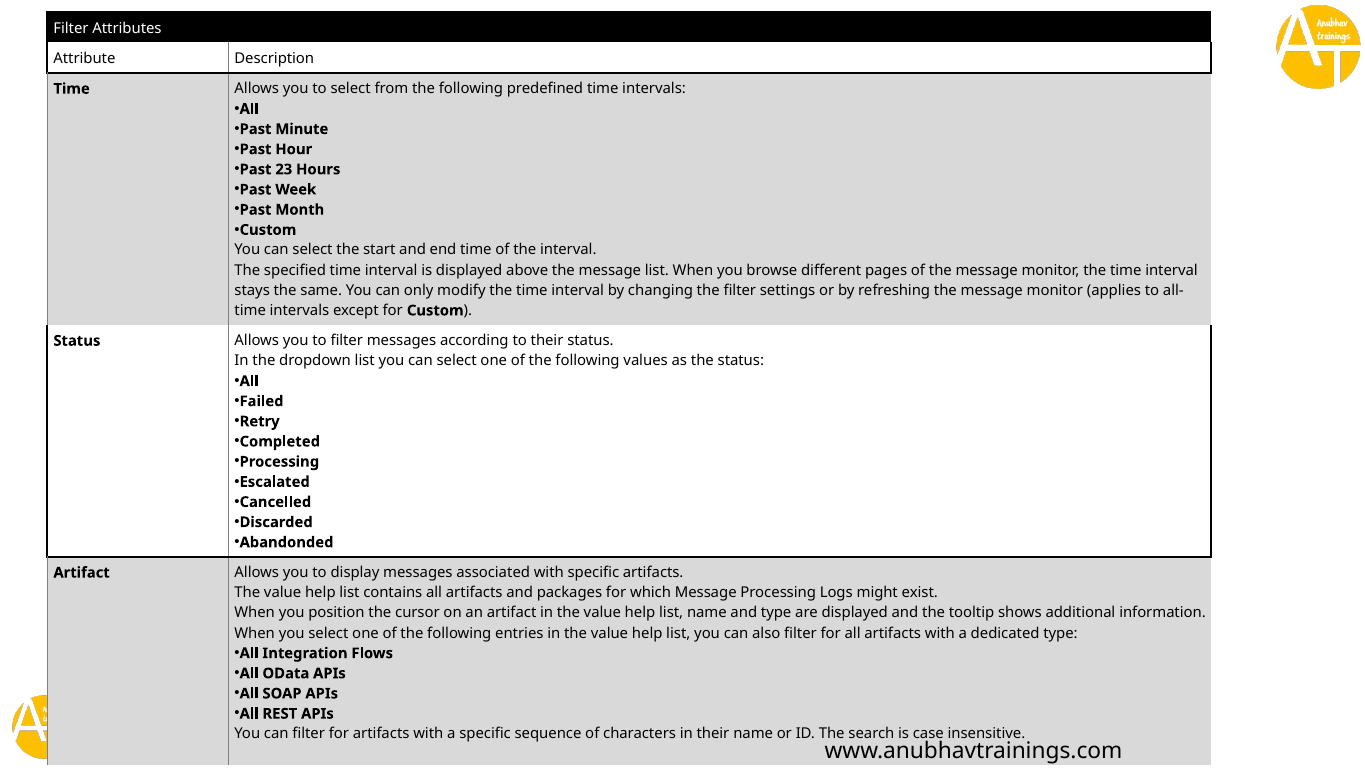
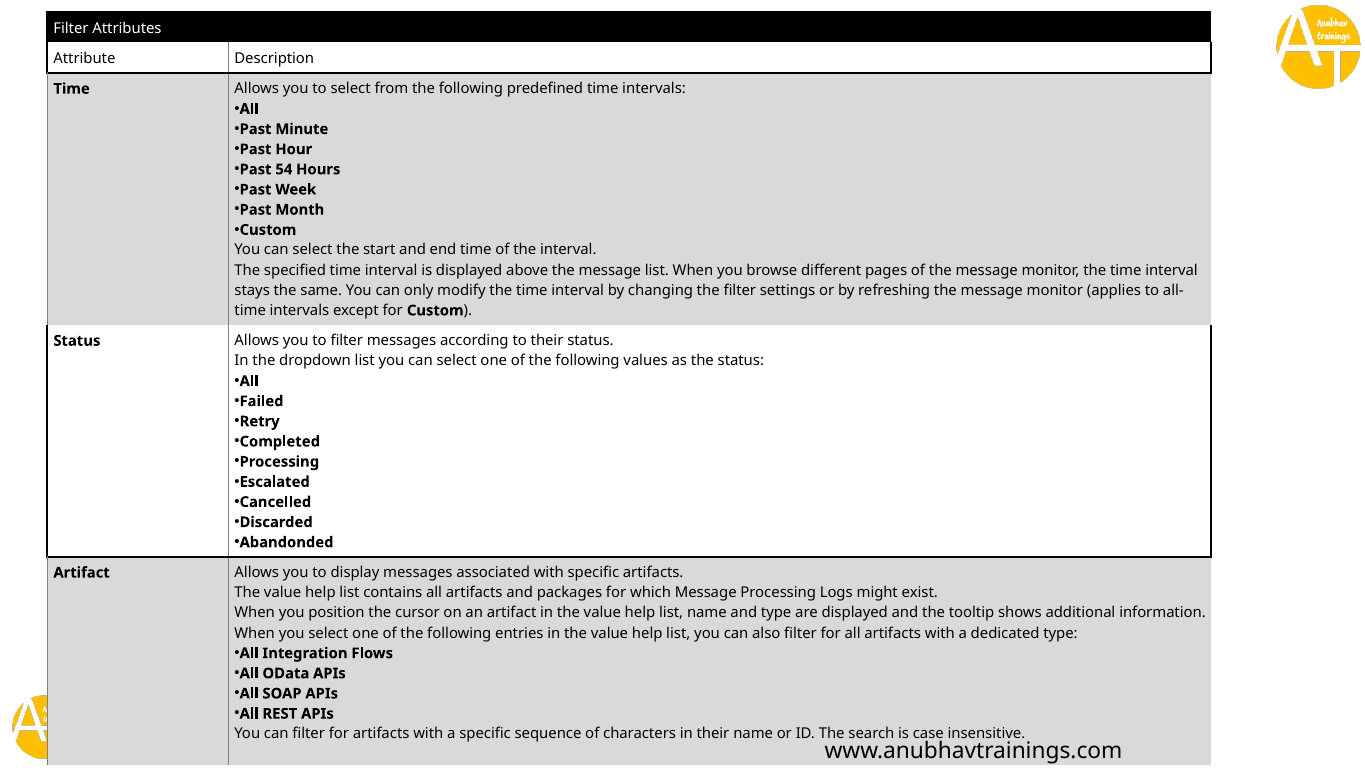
23: 23 -> 54
